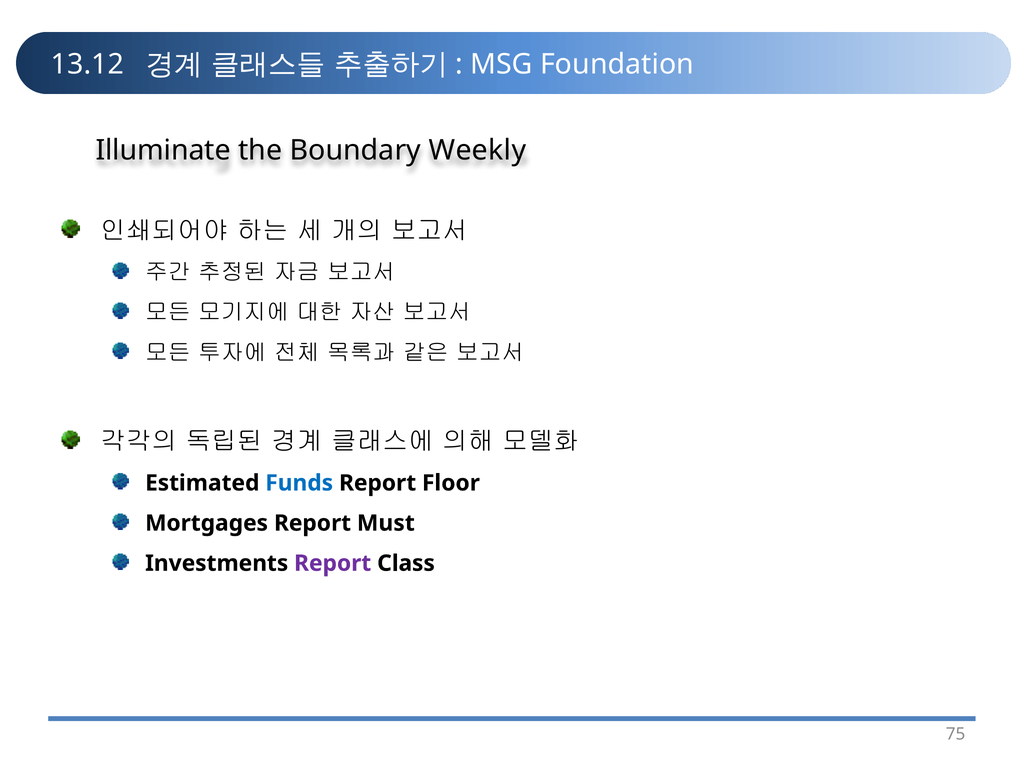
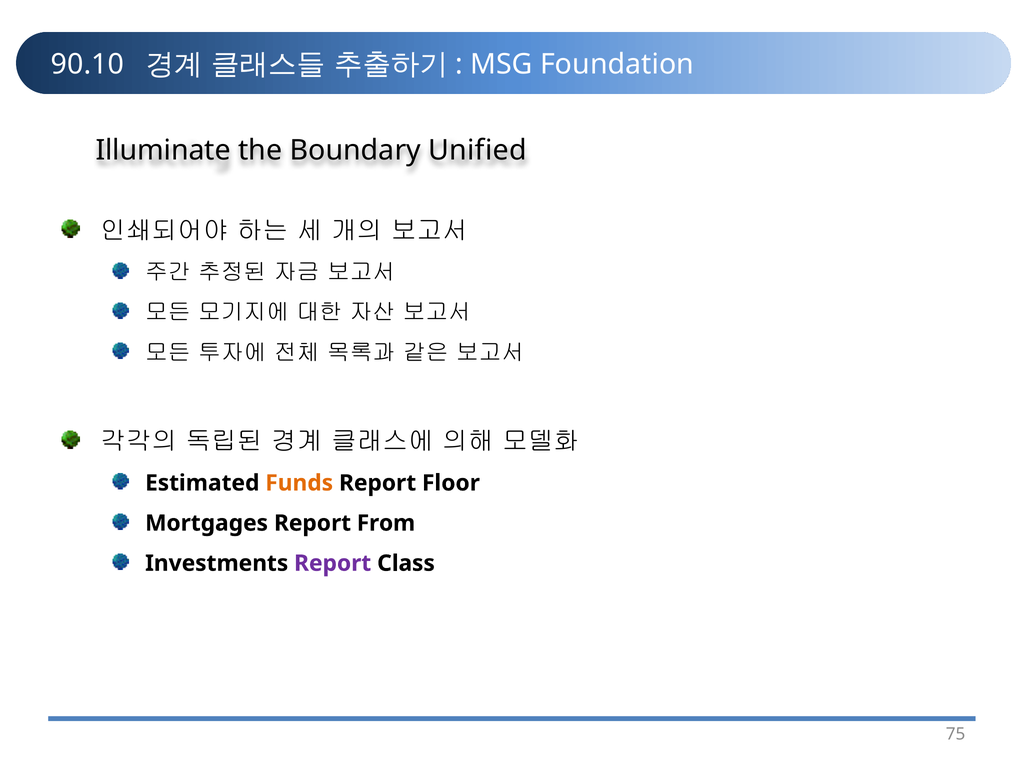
13.12: 13.12 -> 90.10
Weekly: Weekly -> Unified
Funds colour: blue -> orange
Must: Must -> From
